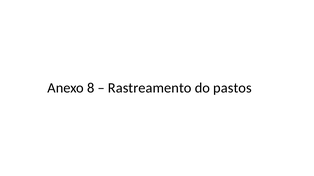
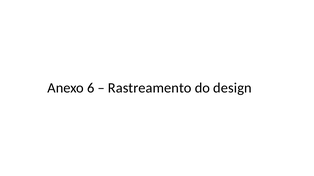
8: 8 -> 6
pastos: pastos -> design
